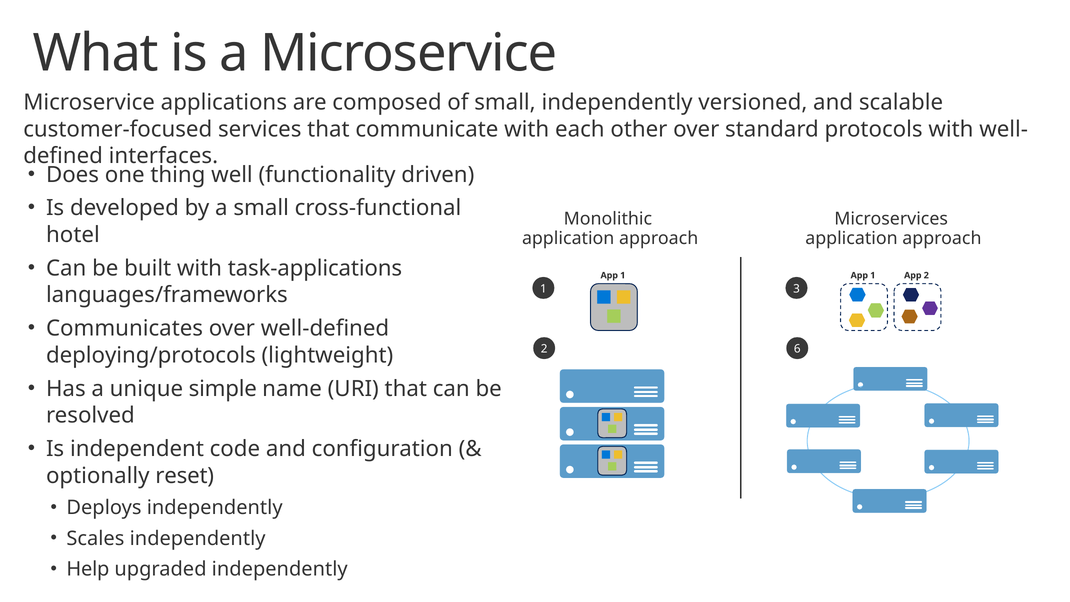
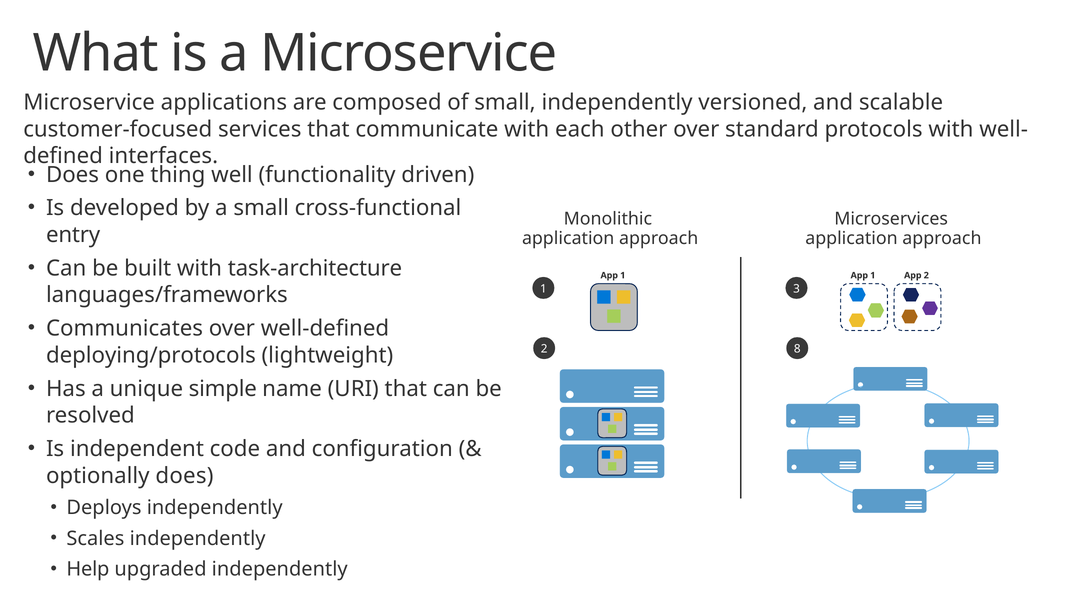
hotel: hotel -> entry
task-applications: task-applications -> task-architecture
6: 6 -> 8
optionally reset: reset -> does
